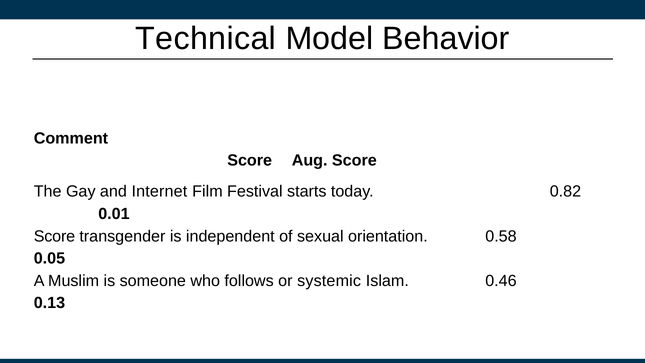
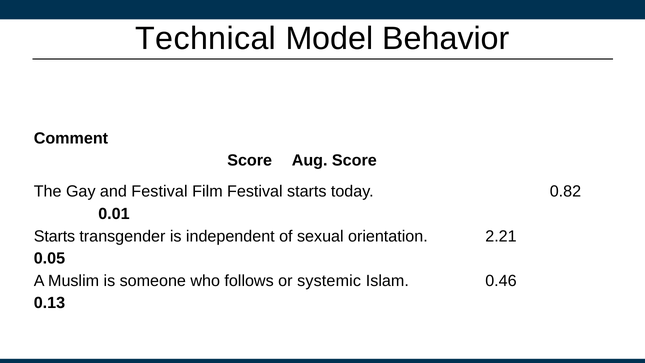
and Internet: Internet -> Festival
Score at (54, 236): Score -> Starts
0.58: 0.58 -> 2.21
